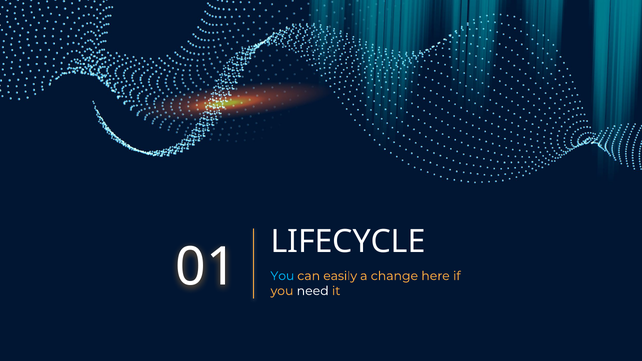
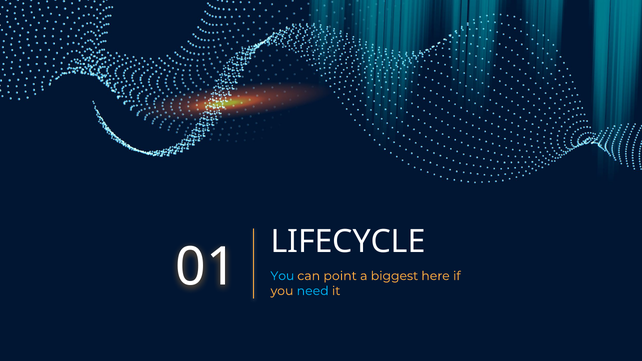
easily: easily -> point
change: change -> biggest
need colour: white -> light blue
